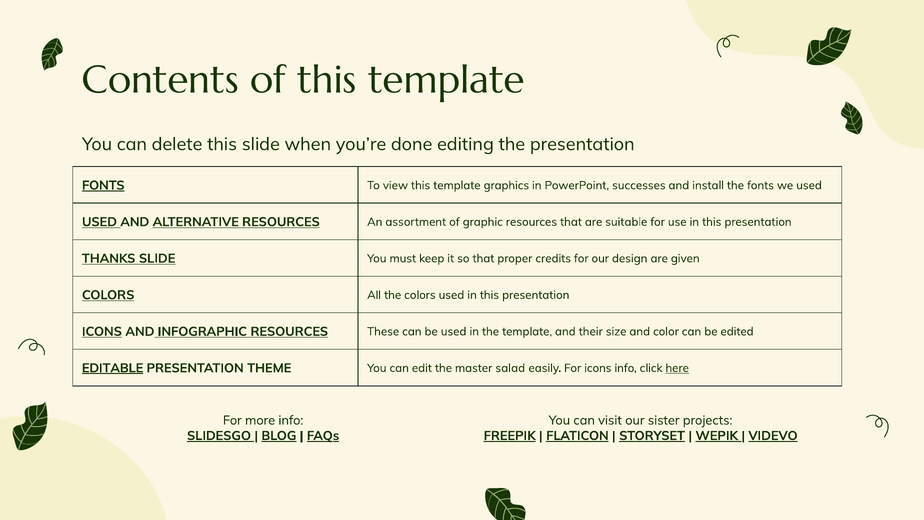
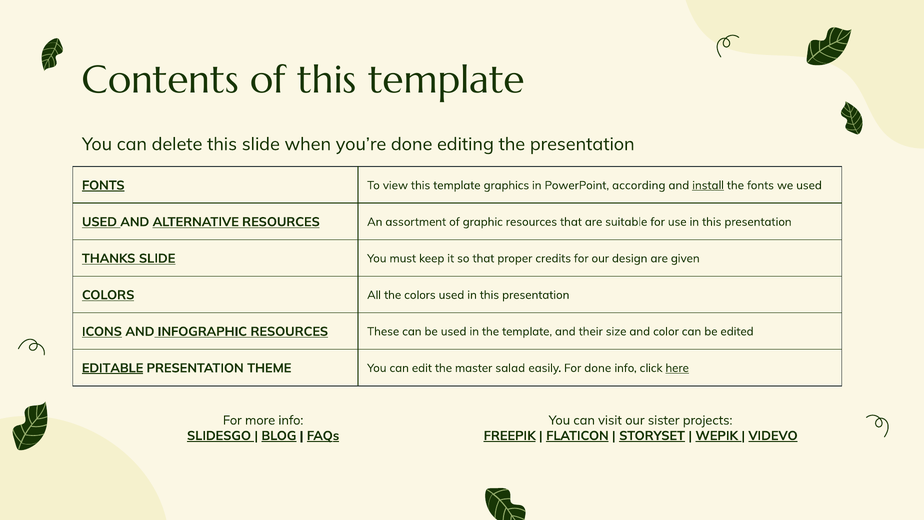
successes: successes -> according
install underline: none -> present
For icons: icons -> done
